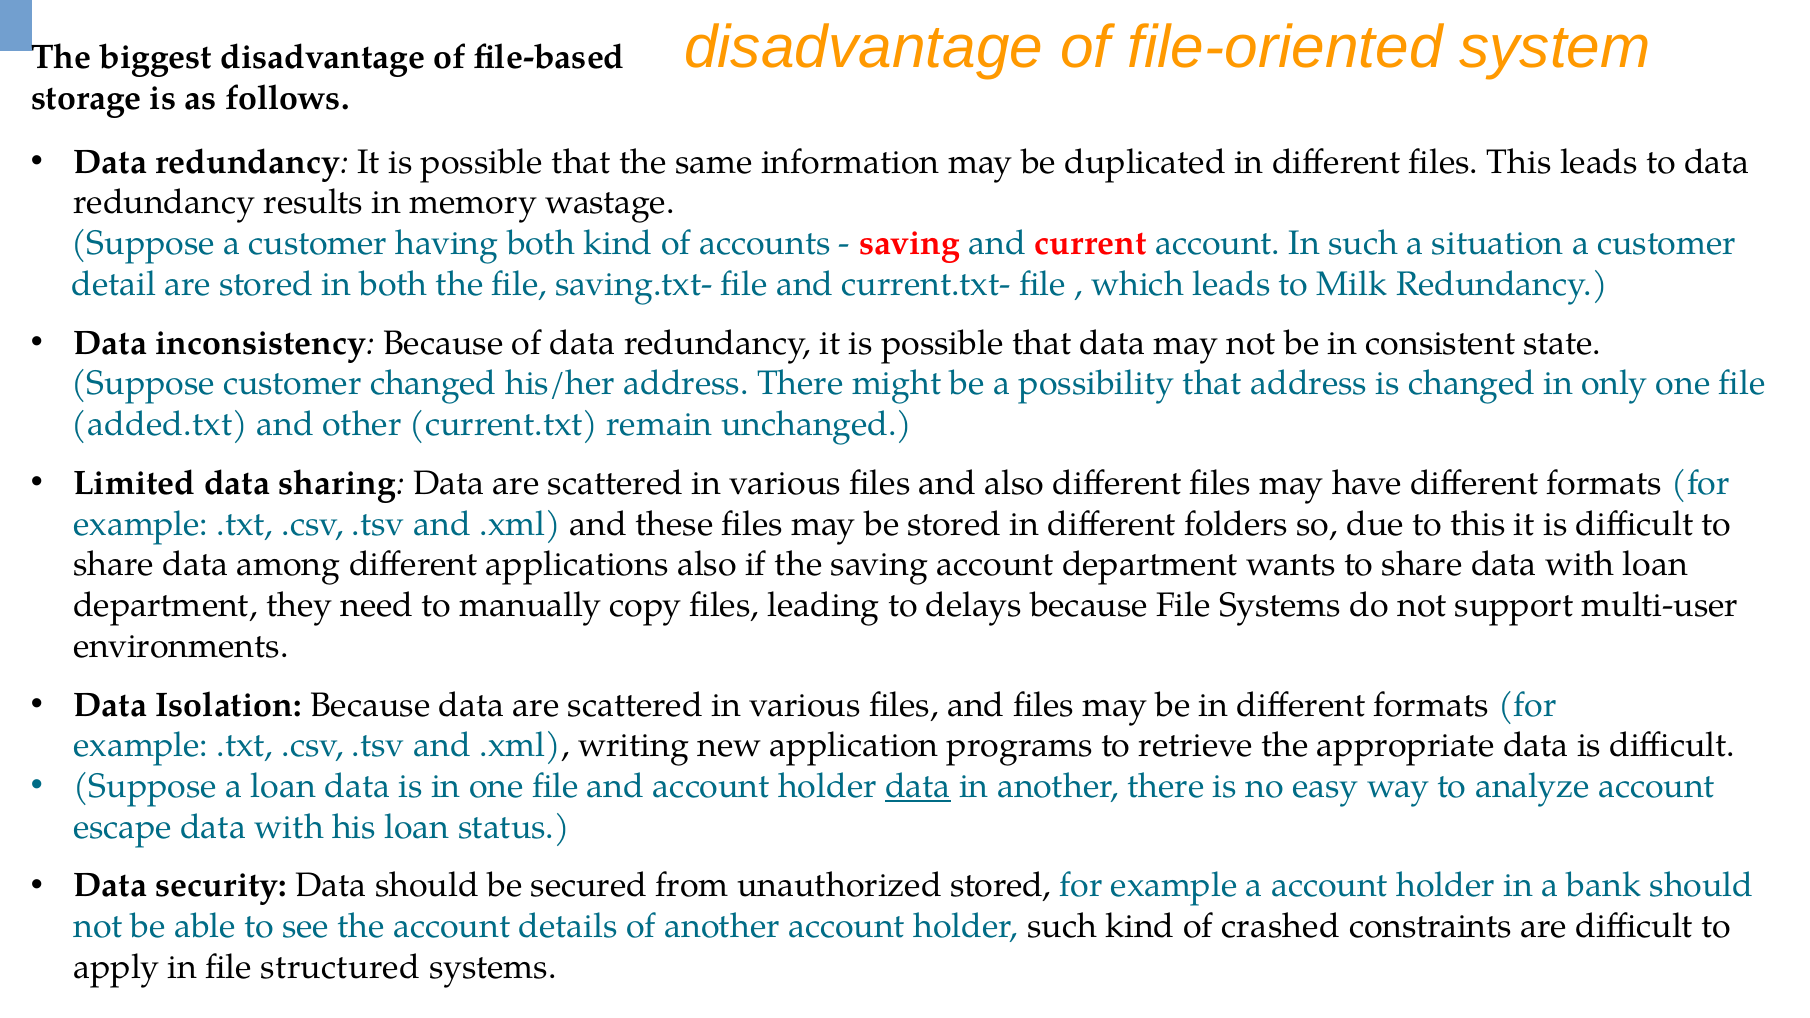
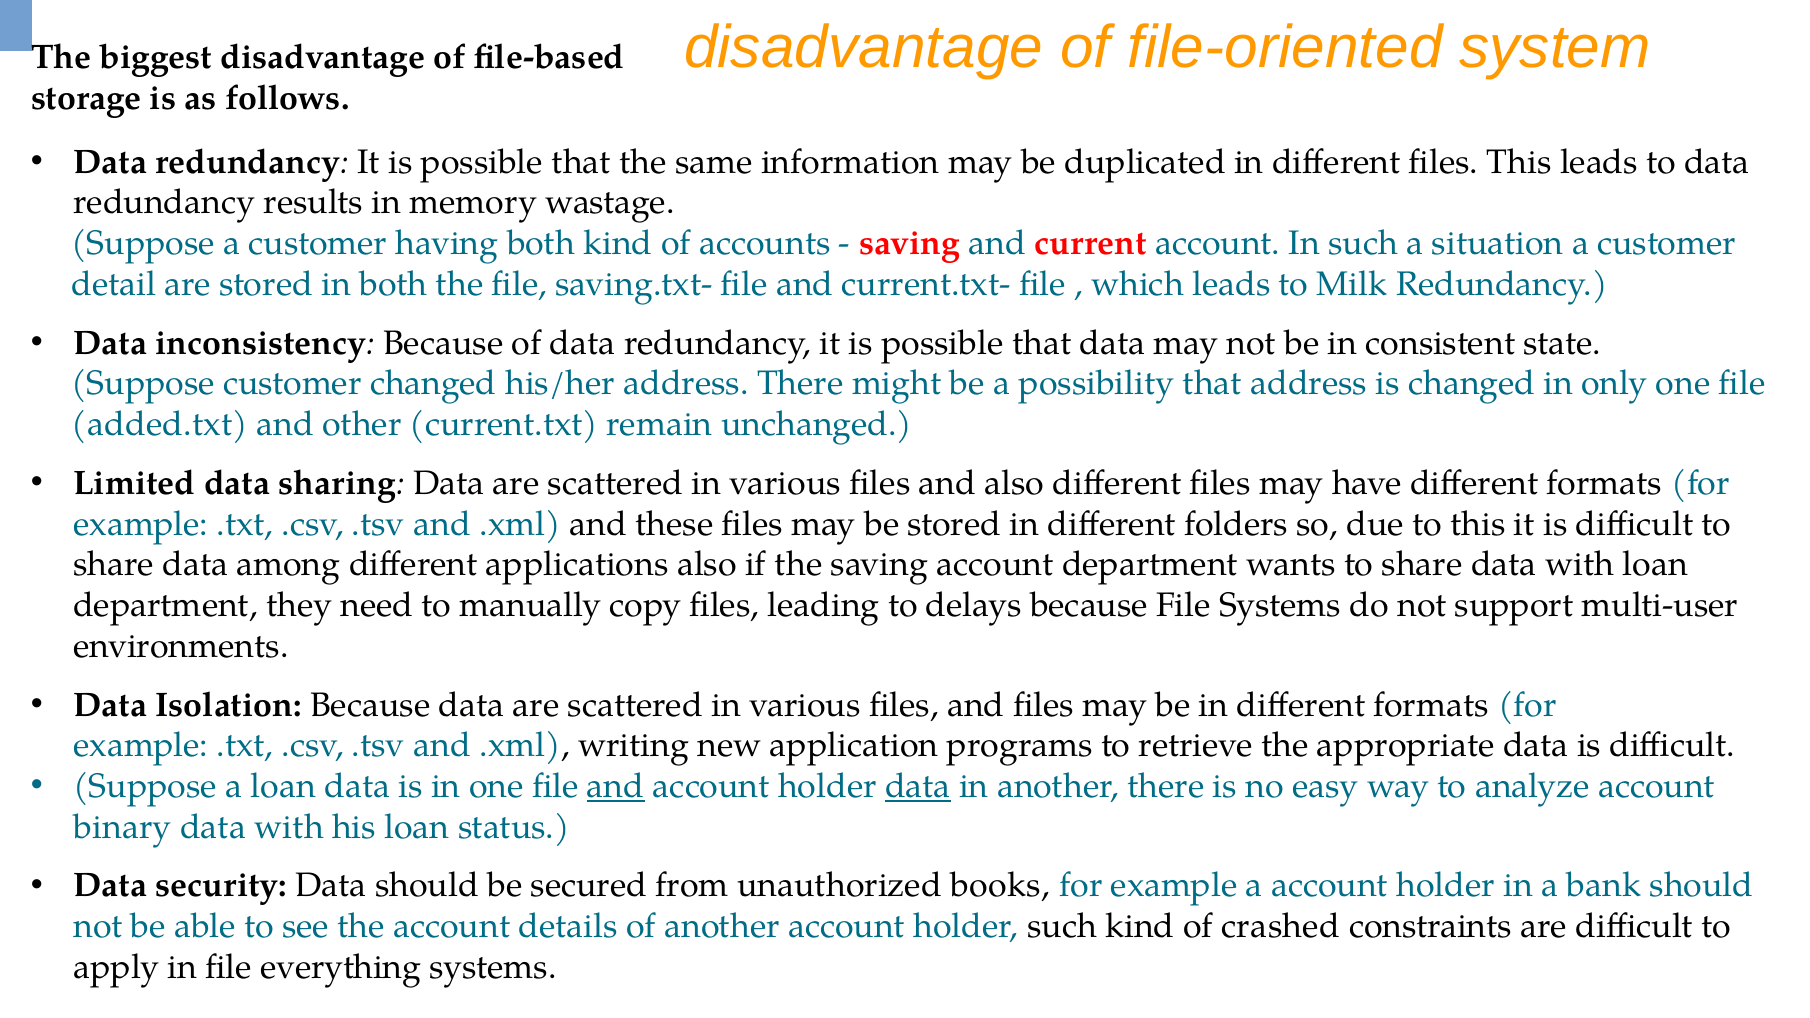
and at (616, 786) underline: none -> present
escape: escape -> binary
unauthorized stored: stored -> books
structured: structured -> everything
